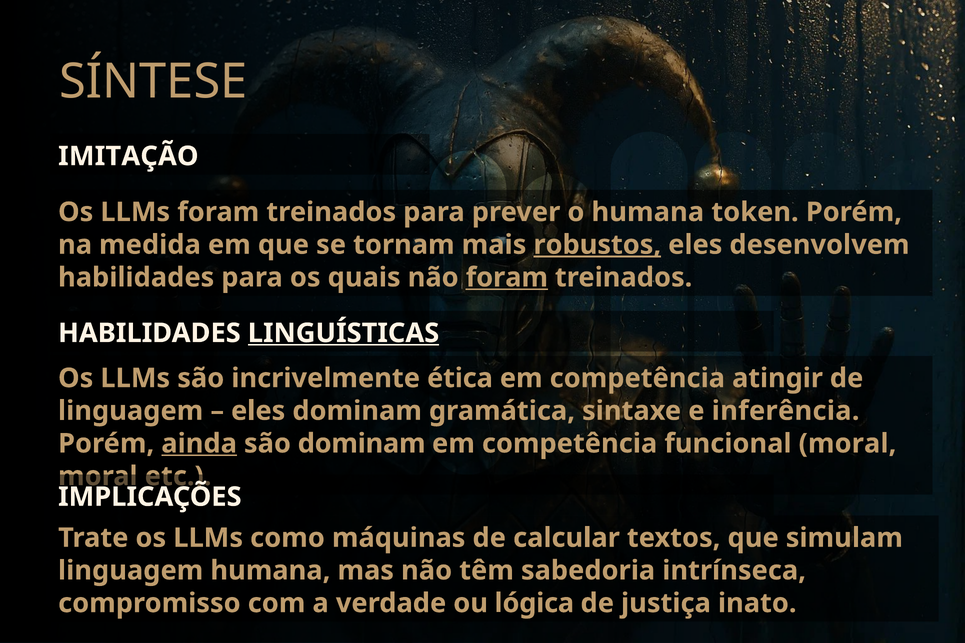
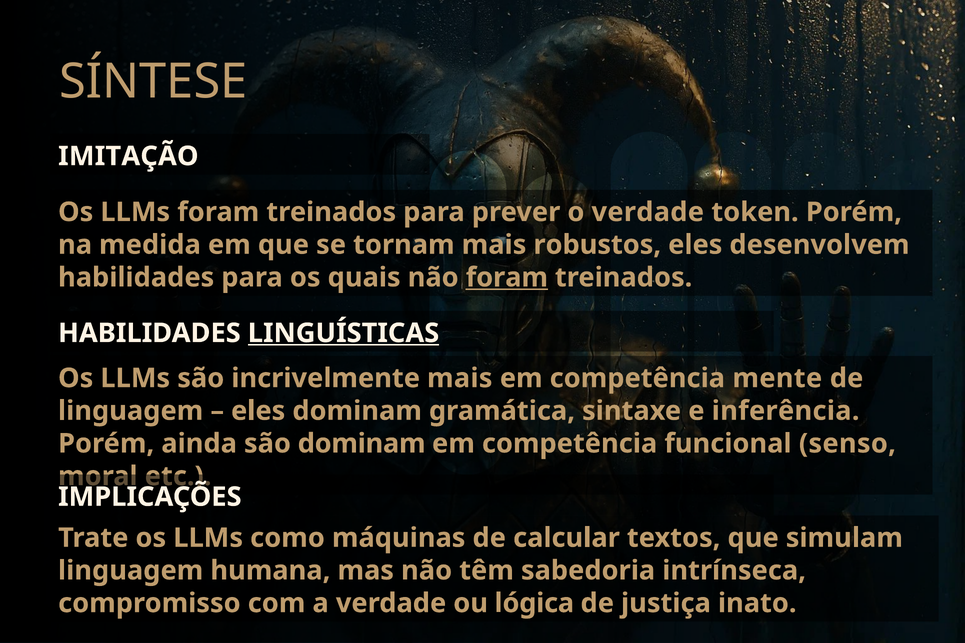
o humana: humana -> verdade
robustos underline: present -> none
incrivelmente ética: ética -> mais
atingir: atingir -> mente
ainda underline: present -> none
funcional moral: moral -> senso
